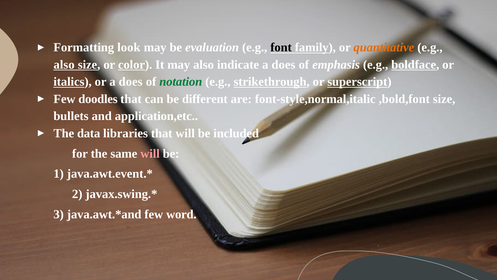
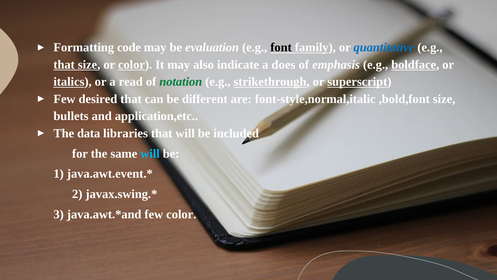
look: look -> code
quantitative colour: orange -> blue
also at (64, 65): also -> that
or a does: does -> read
doodles: doodles -> desired
will at (150, 153) colour: pink -> light blue
few word: word -> color
